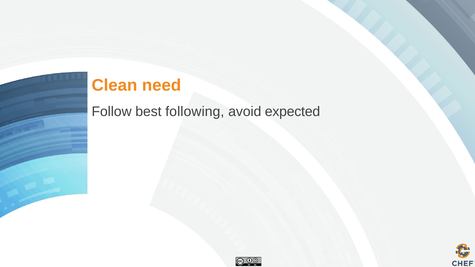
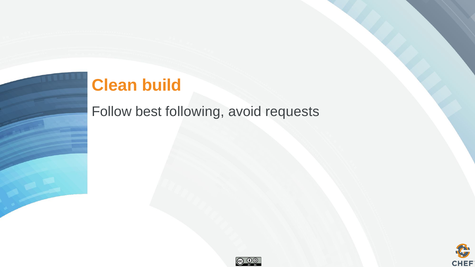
need: need -> build
expected: expected -> requests
